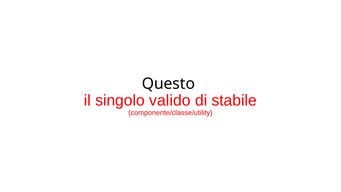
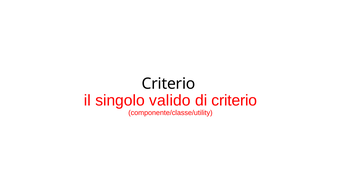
Questo at (168, 84): Questo -> Criterio
di stabile: stabile -> criterio
